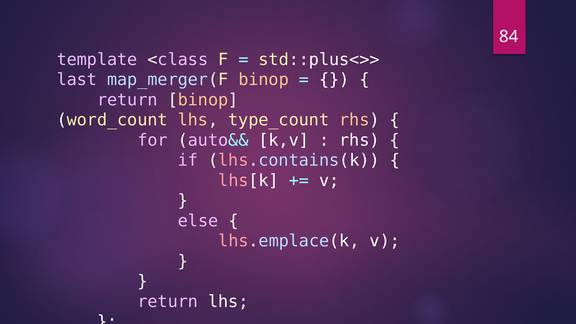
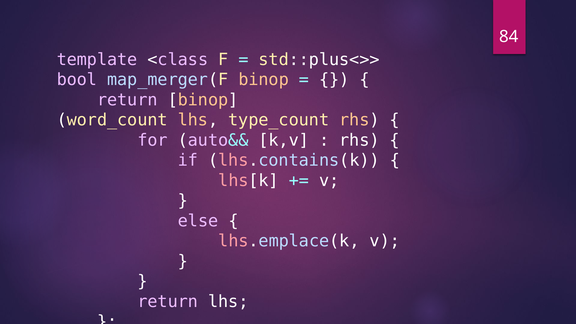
last: last -> bool
